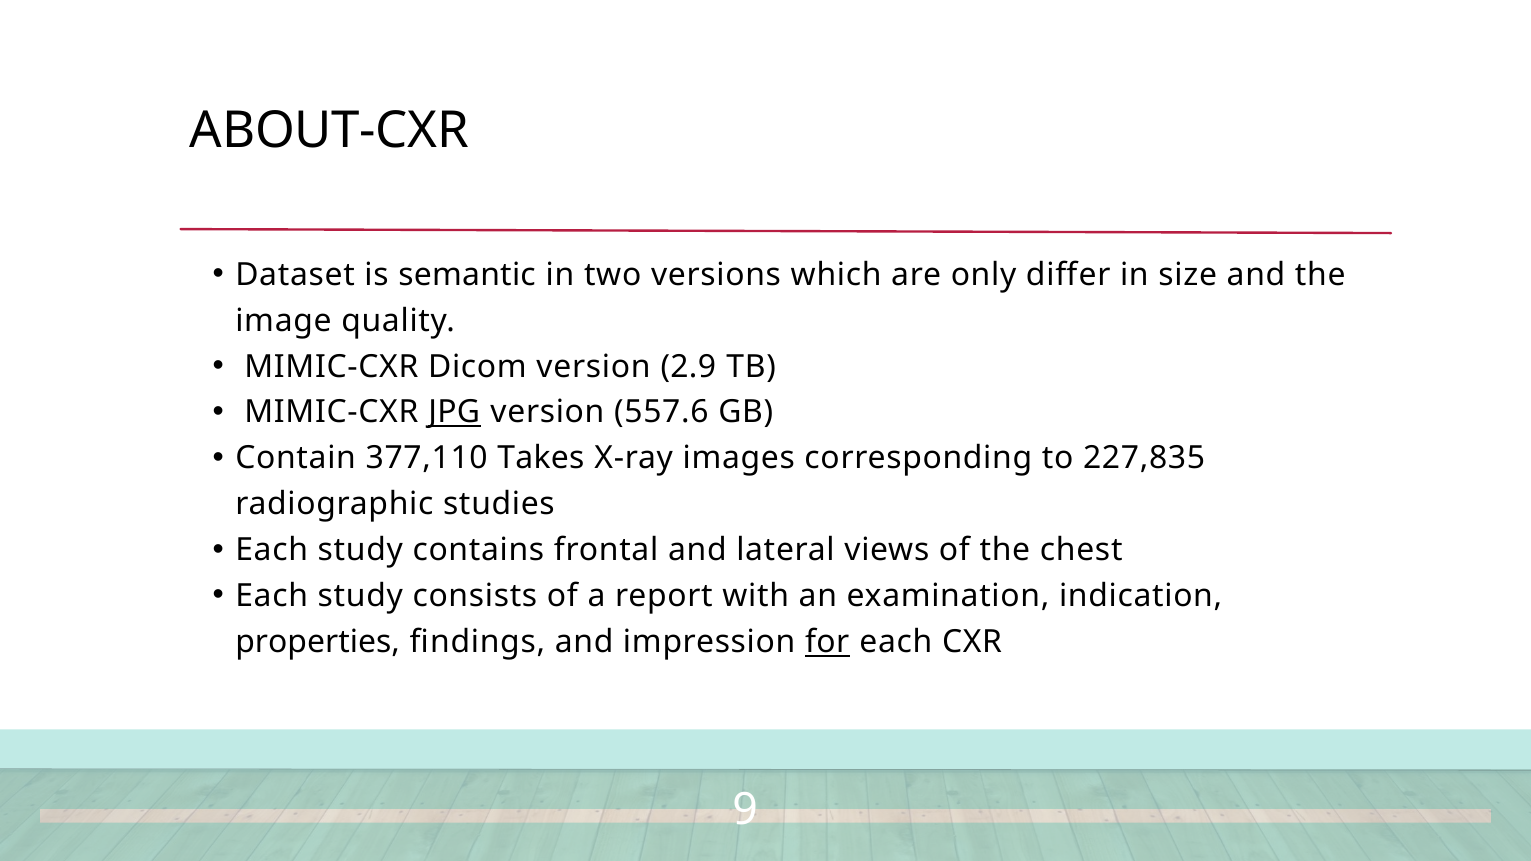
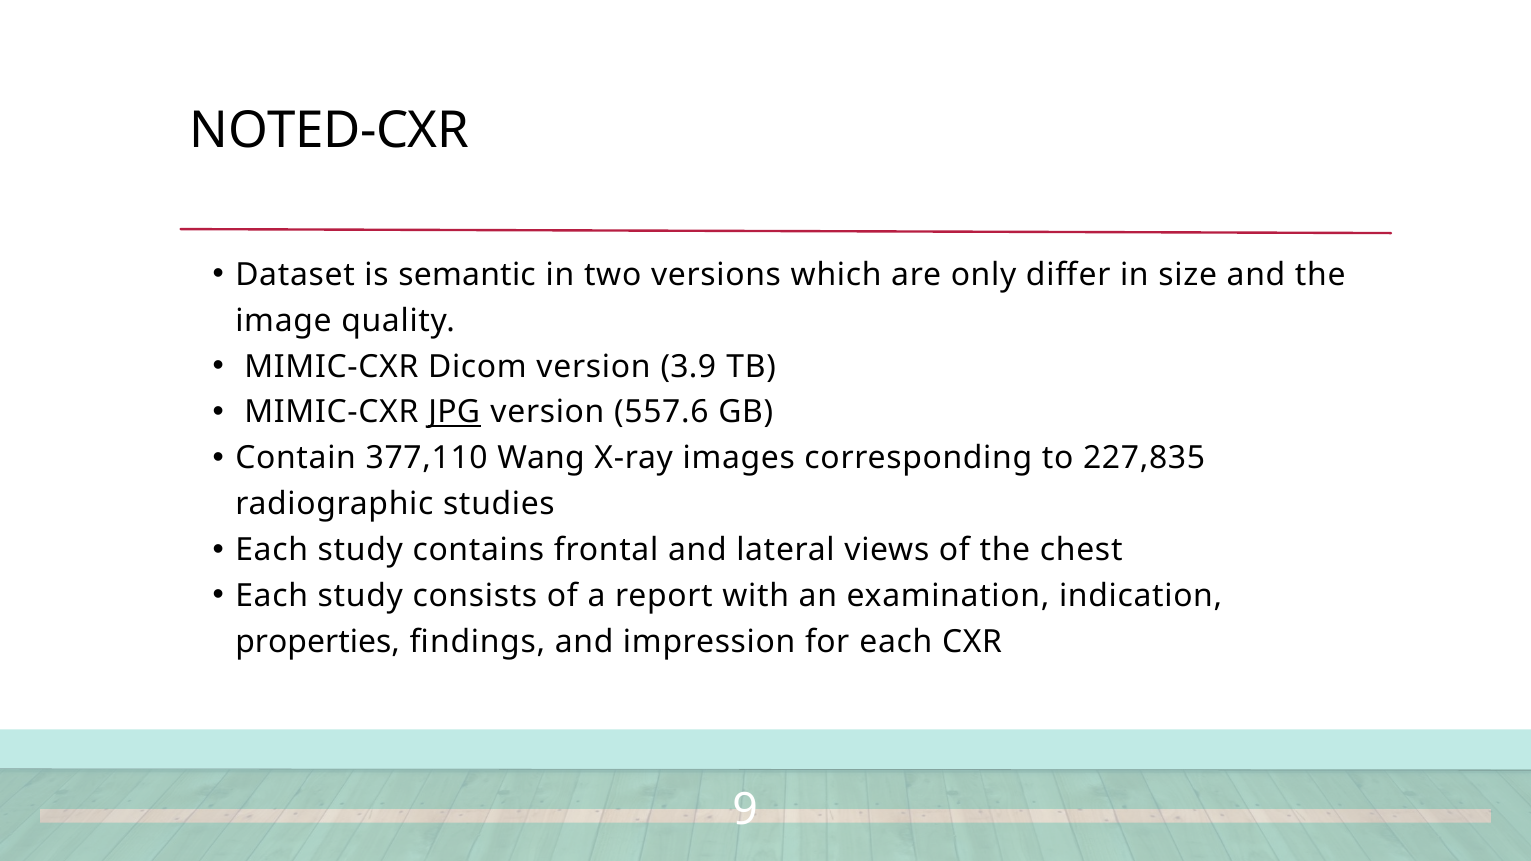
ABOUT-CXR: ABOUT-CXR -> NOTED-CXR
2.9: 2.9 -> 3.9
Takes: Takes -> Wang
for underline: present -> none
